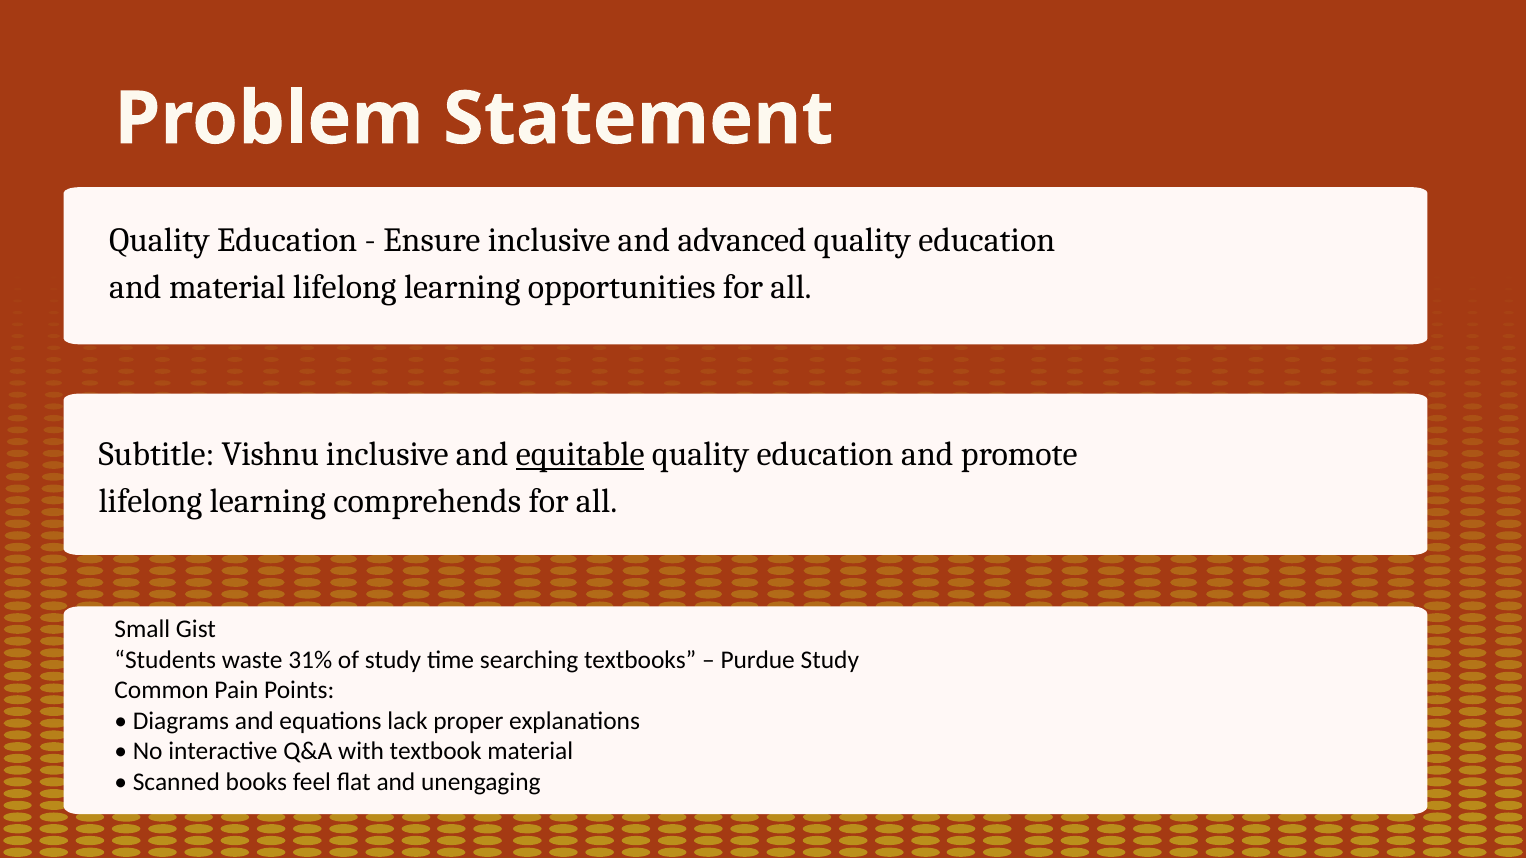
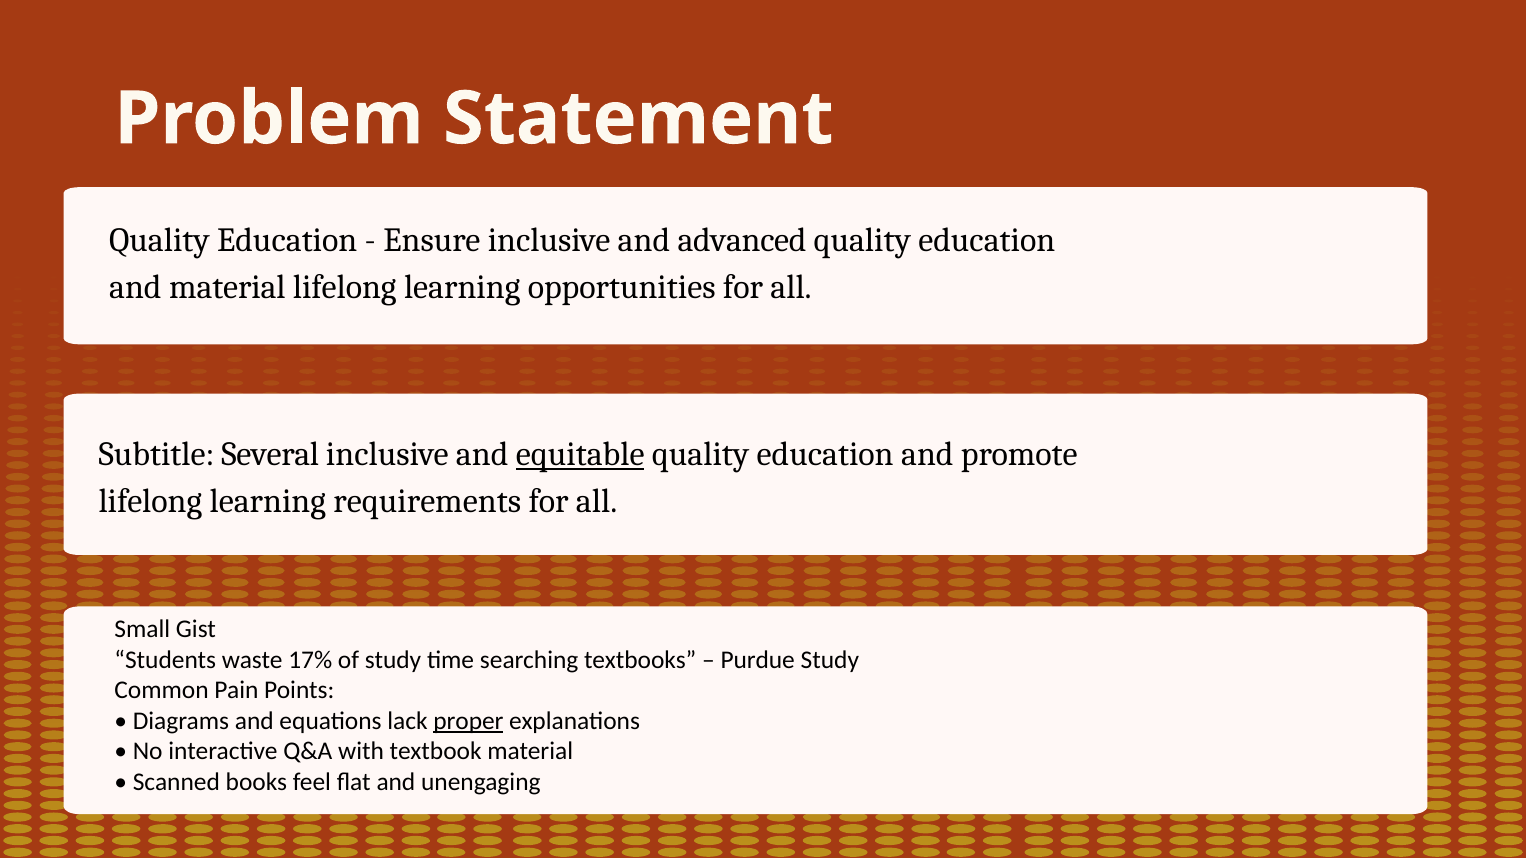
Vishnu: Vishnu -> Several
comprehends: comprehends -> requirements
31%: 31% -> 17%
proper underline: none -> present
